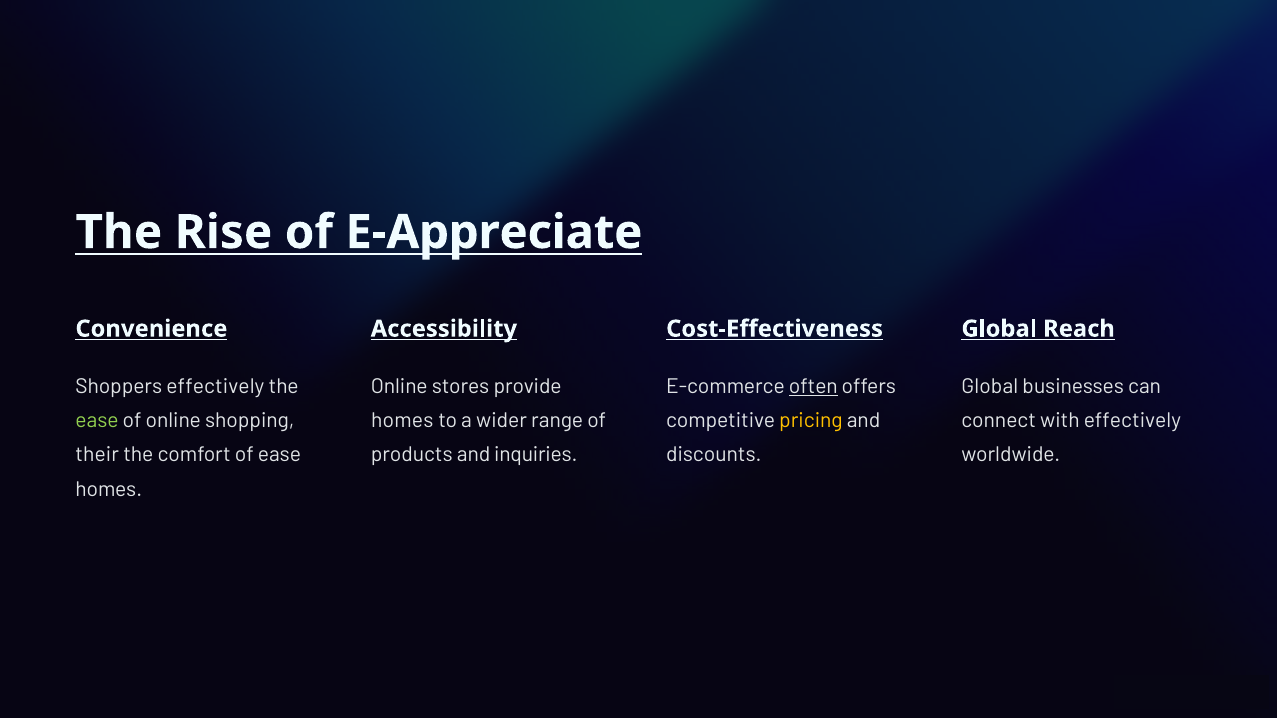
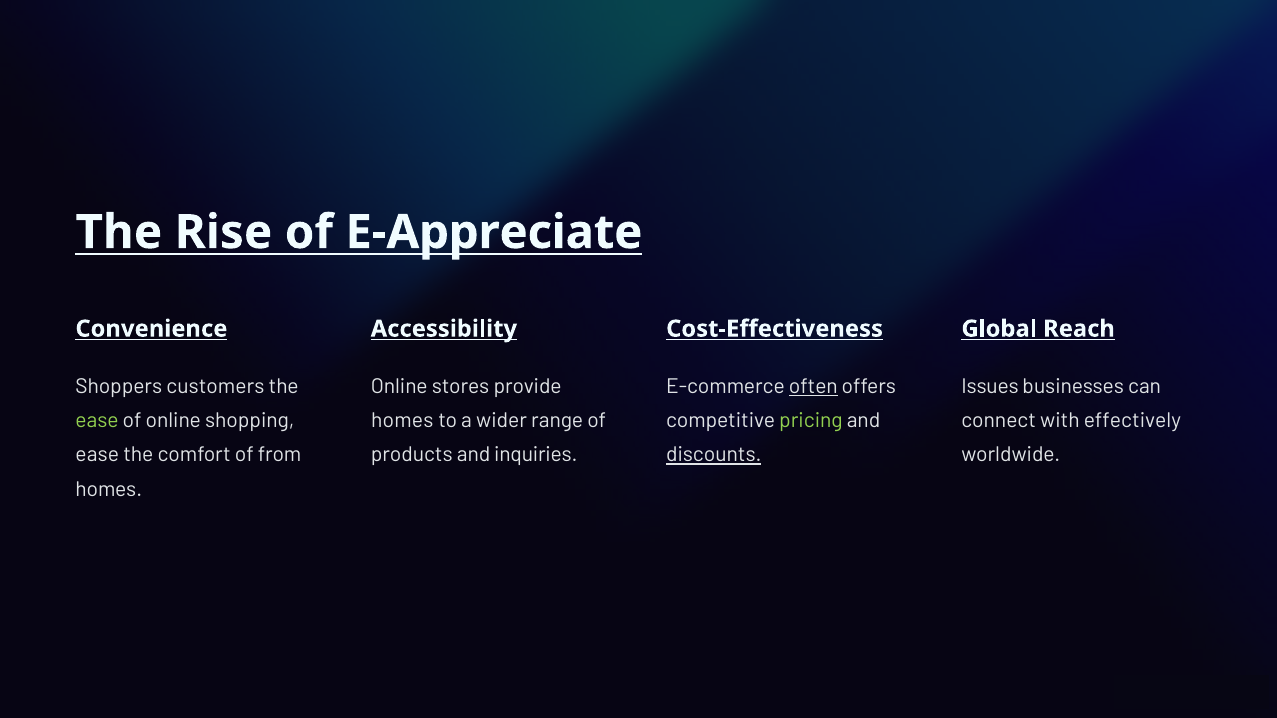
Shoppers effectively: effectively -> customers
Global at (990, 386): Global -> Issues
pricing colour: yellow -> light green
their at (97, 455): their -> ease
of ease: ease -> from
discounts underline: none -> present
